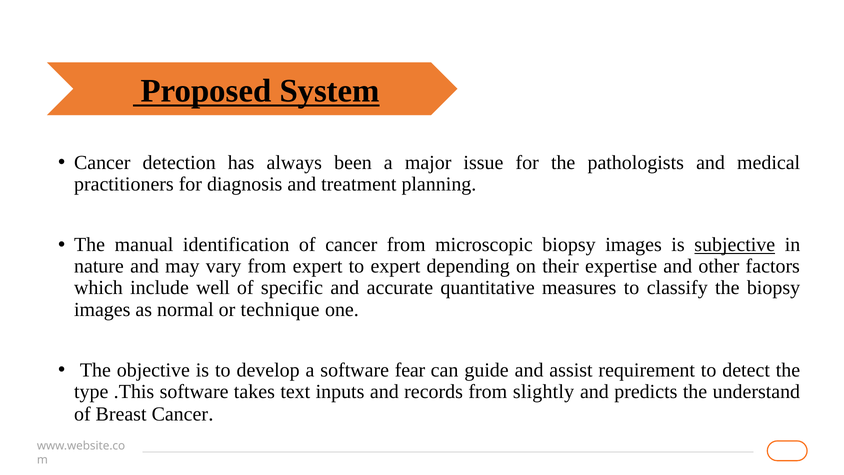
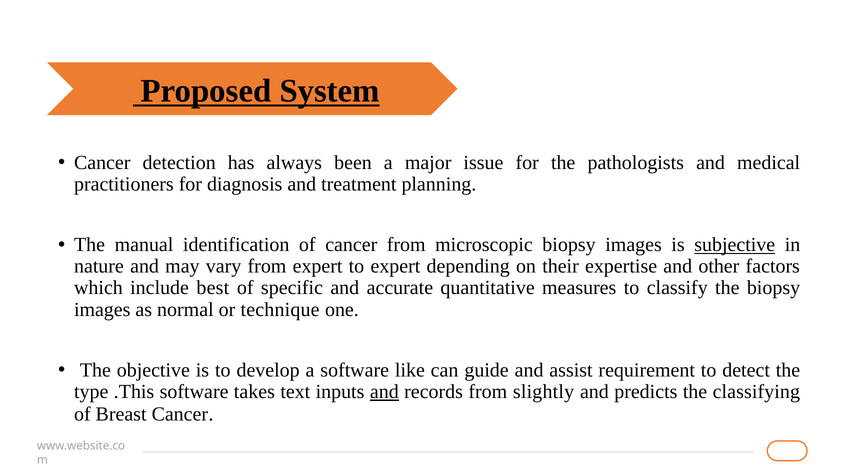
well: well -> best
fear: fear -> like
and at (384, 391) underline: none -> present
understand: understand -> classifying
